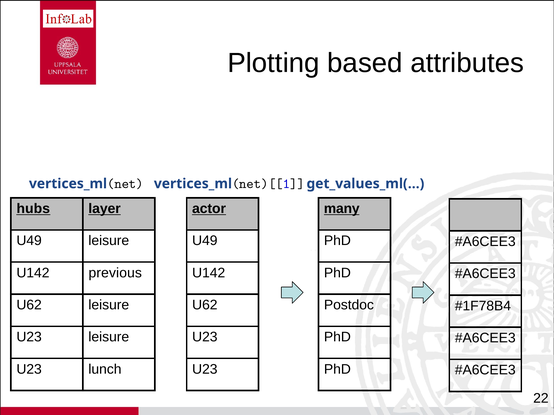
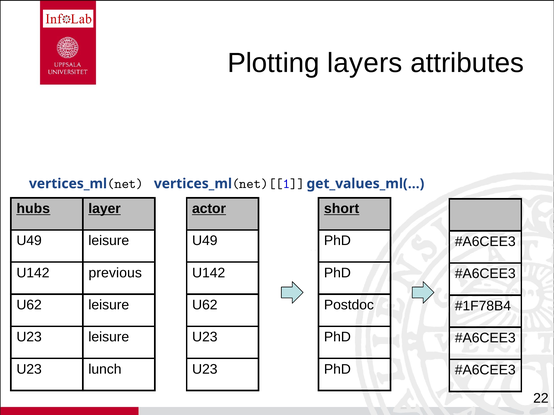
based: based -> layers
many: many -> short
